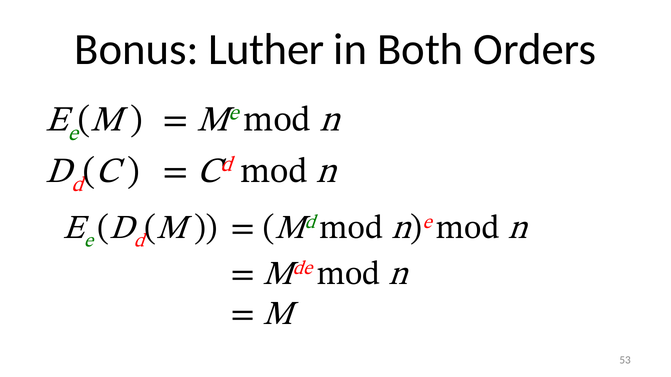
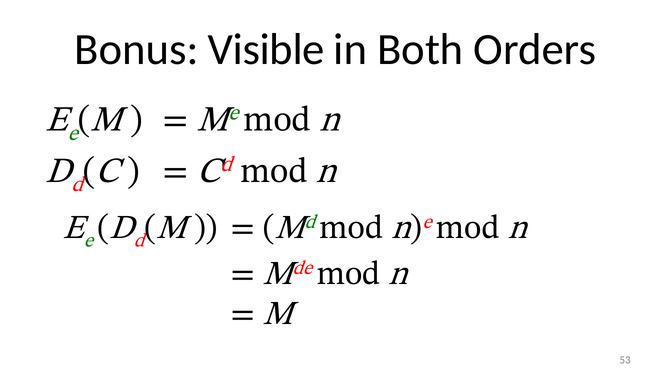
Luther: Luther -> Visible
